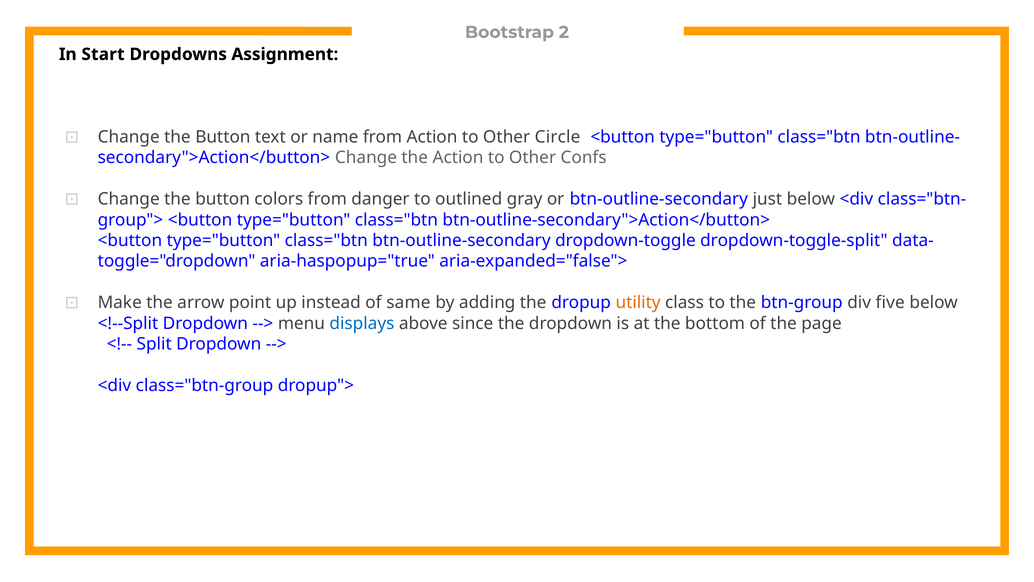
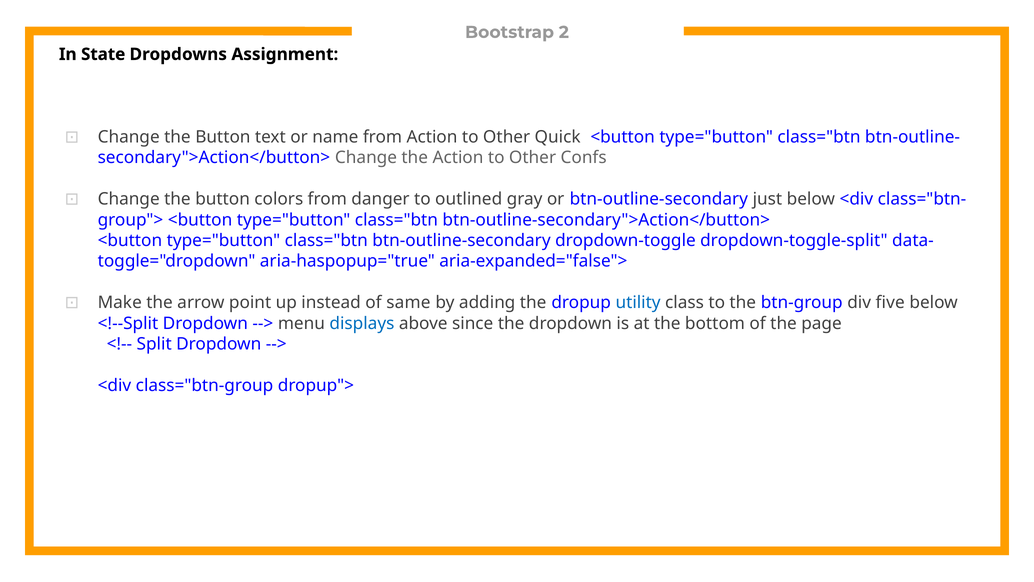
Start: Start -> State
Circle: Circle -> Quick
utility colour: orange -> blue
